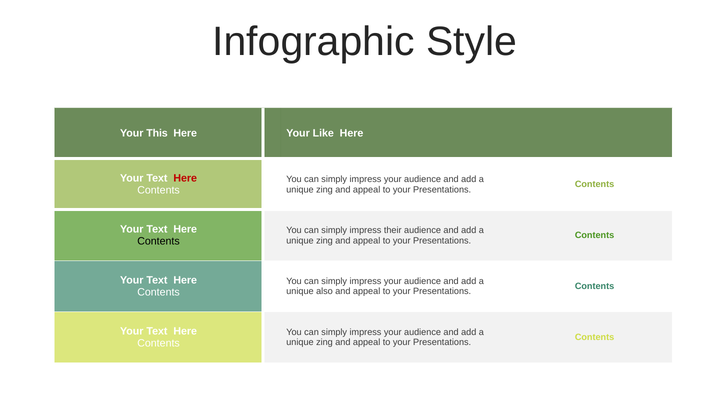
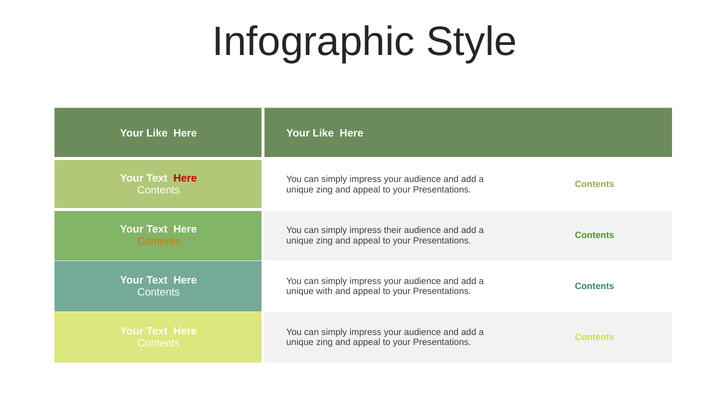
This at (157, 133): This -> Like
Contents at (159, 241) colour: black -> orange
also: also -> with
